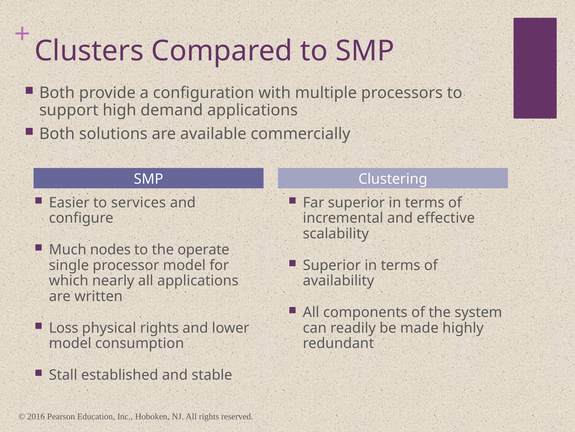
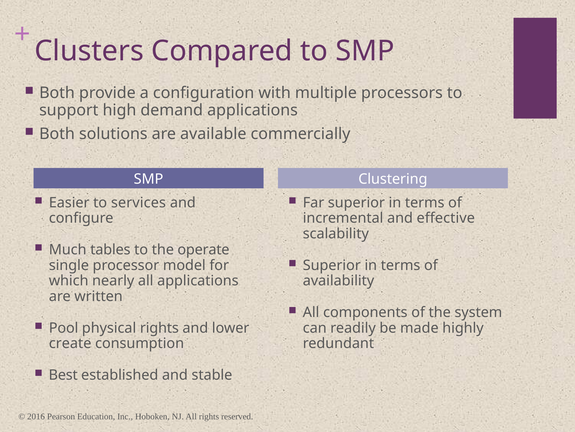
nodes: nodes -> tables
Loss: Loss -> Pool
model at (70, 343): model -> create
Stall: Stall -> Best
